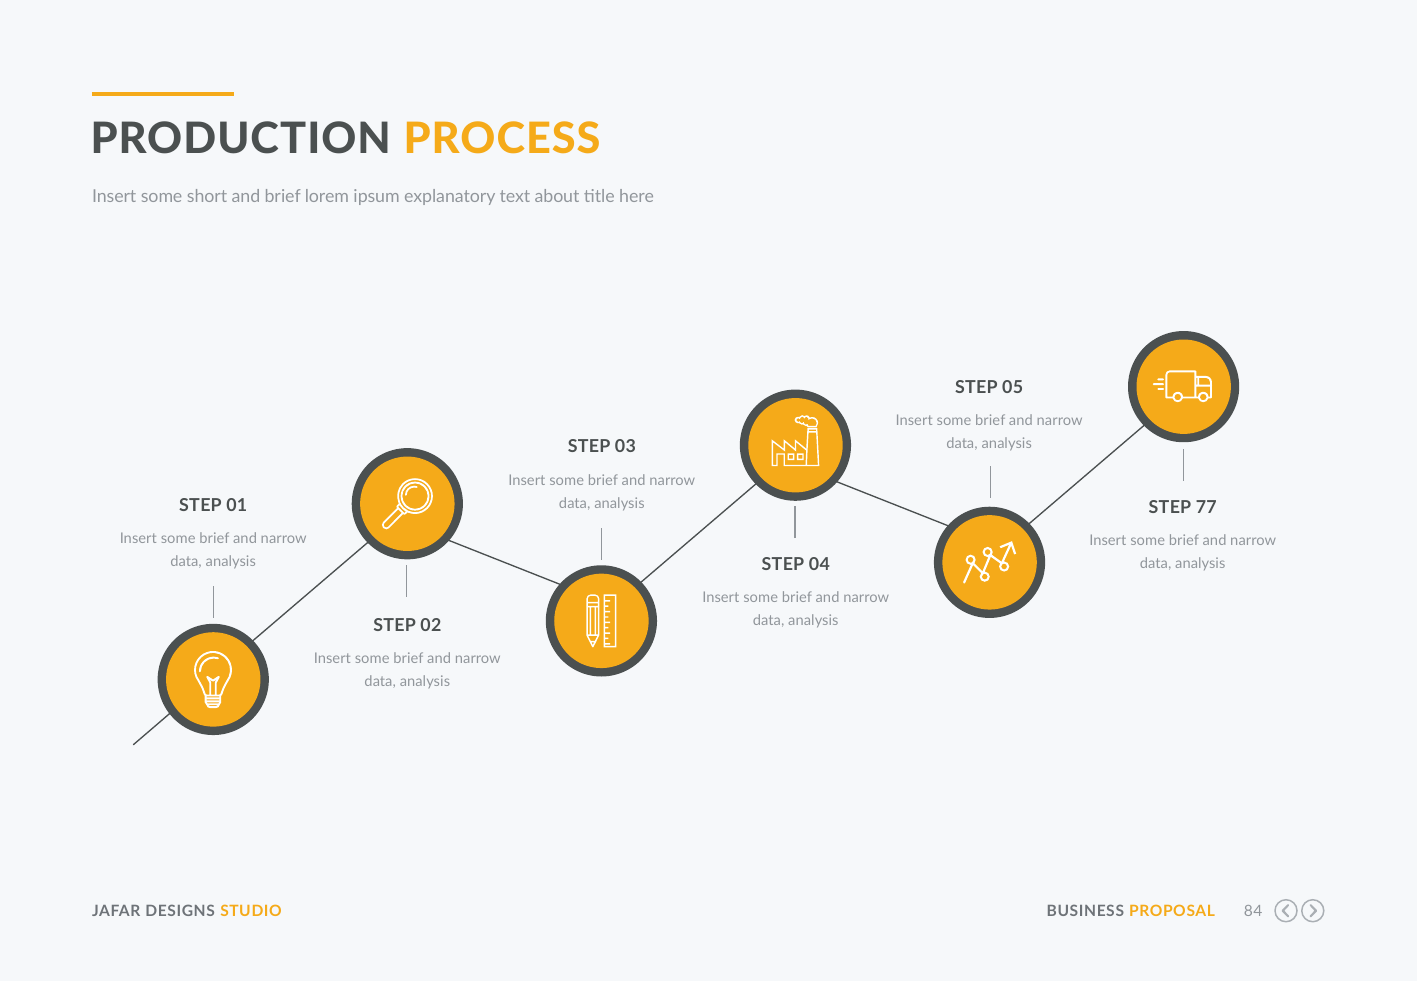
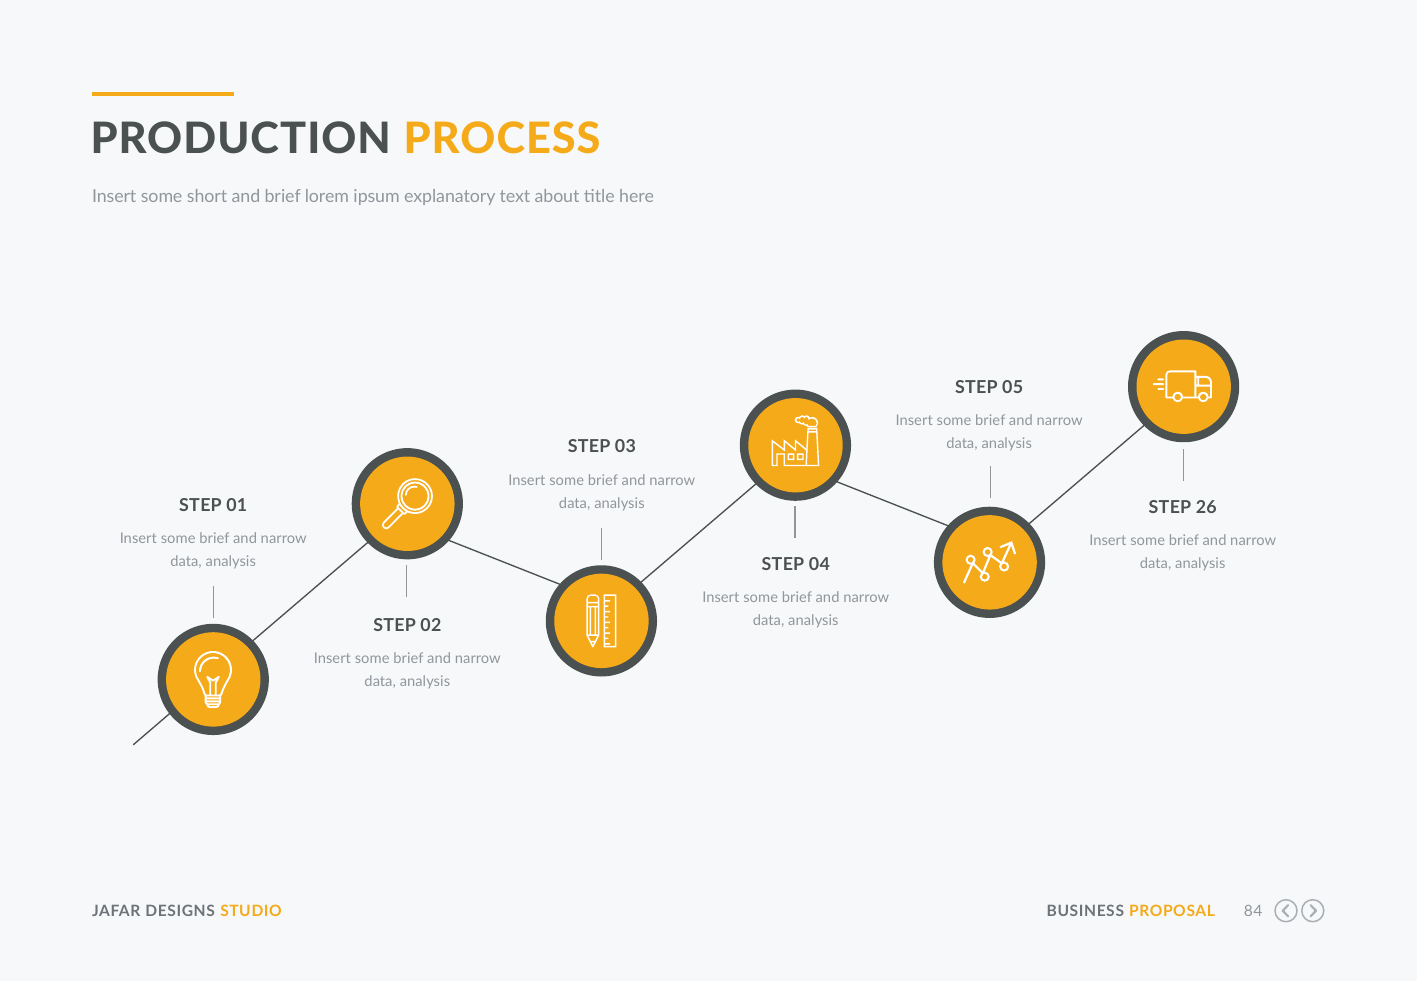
77: 77 -> 26
